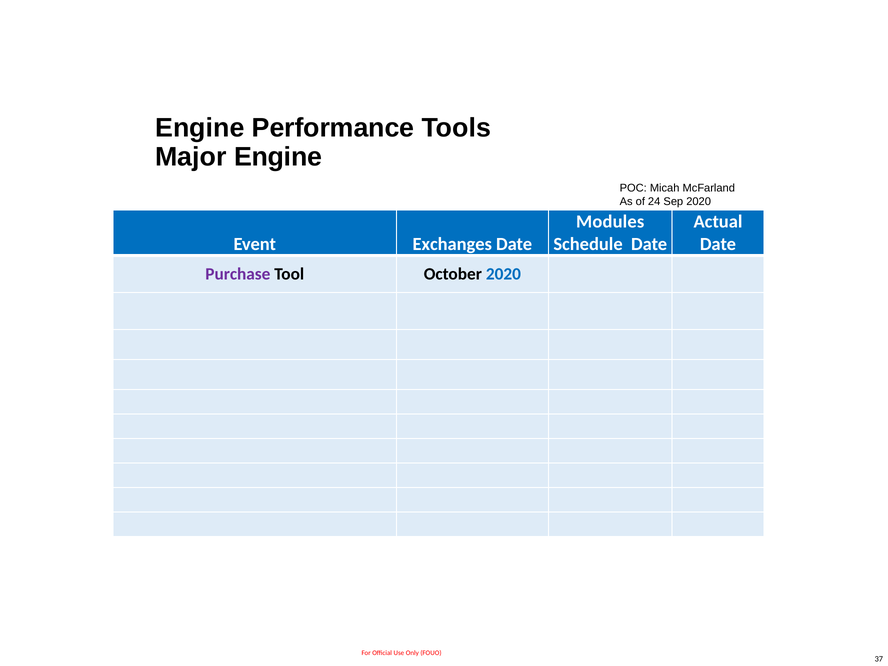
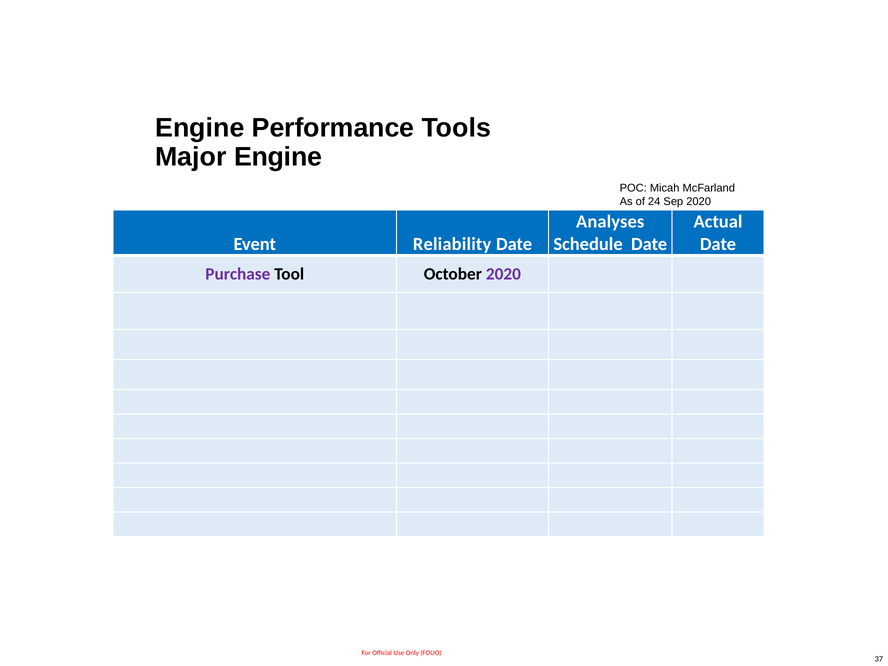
Modules: Modules -> Analyses
Exchanges: Exchanges -> Reliability
2020 at (503, 274) colour: blue -> purple
